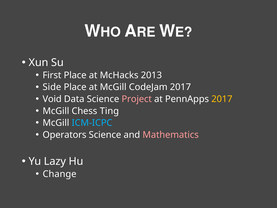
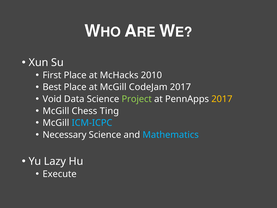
2013: 2013 -> 2010
Side: Side -> Best
Project colour: pink -> light green
Operators: Operators -> Necessary
Mathematics colour: pink -> light blue
Change: Change -> Execute
